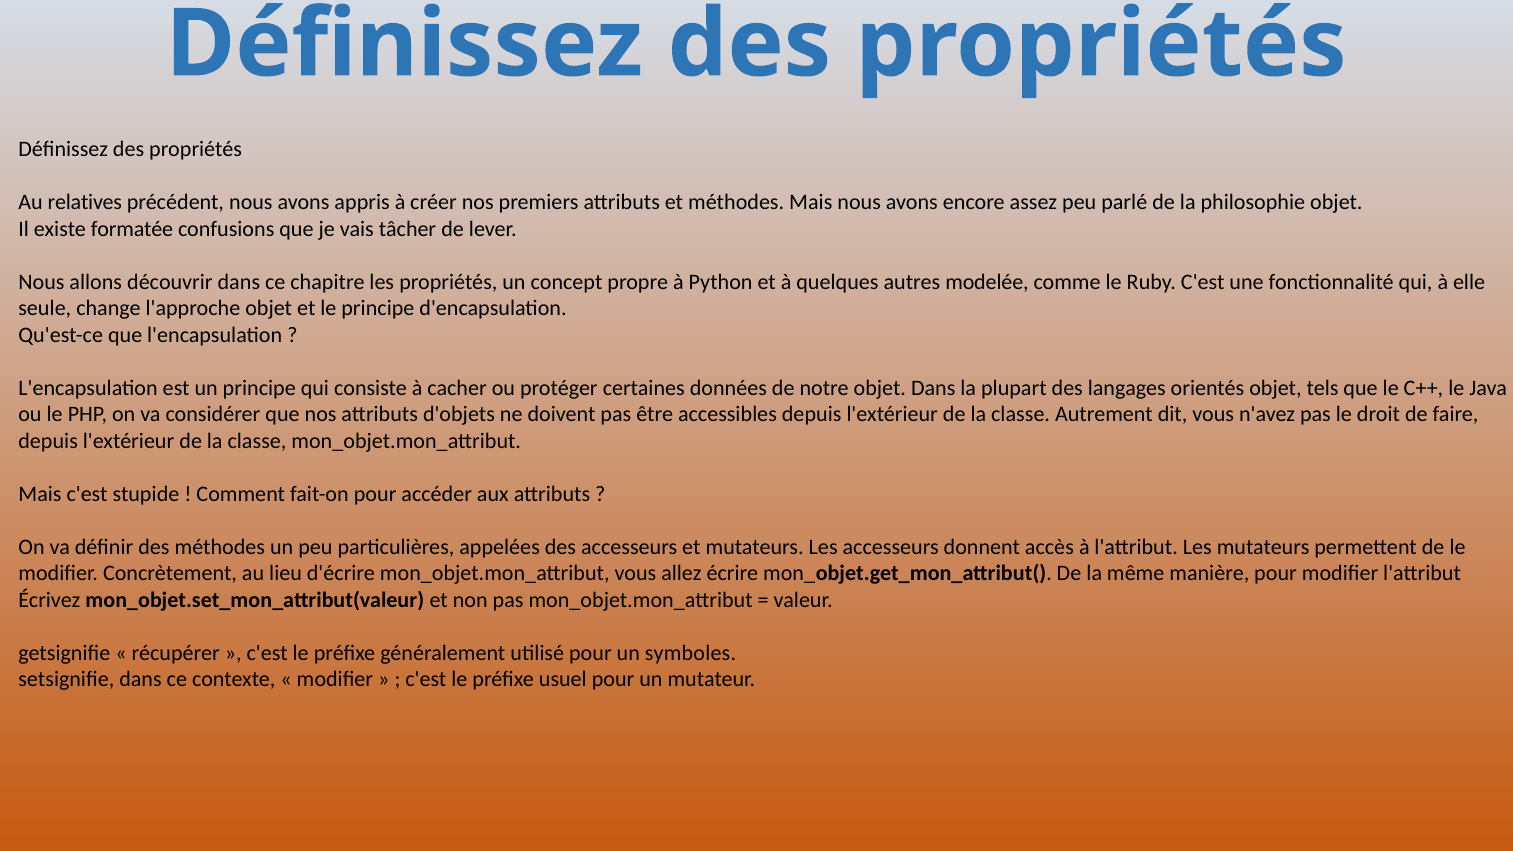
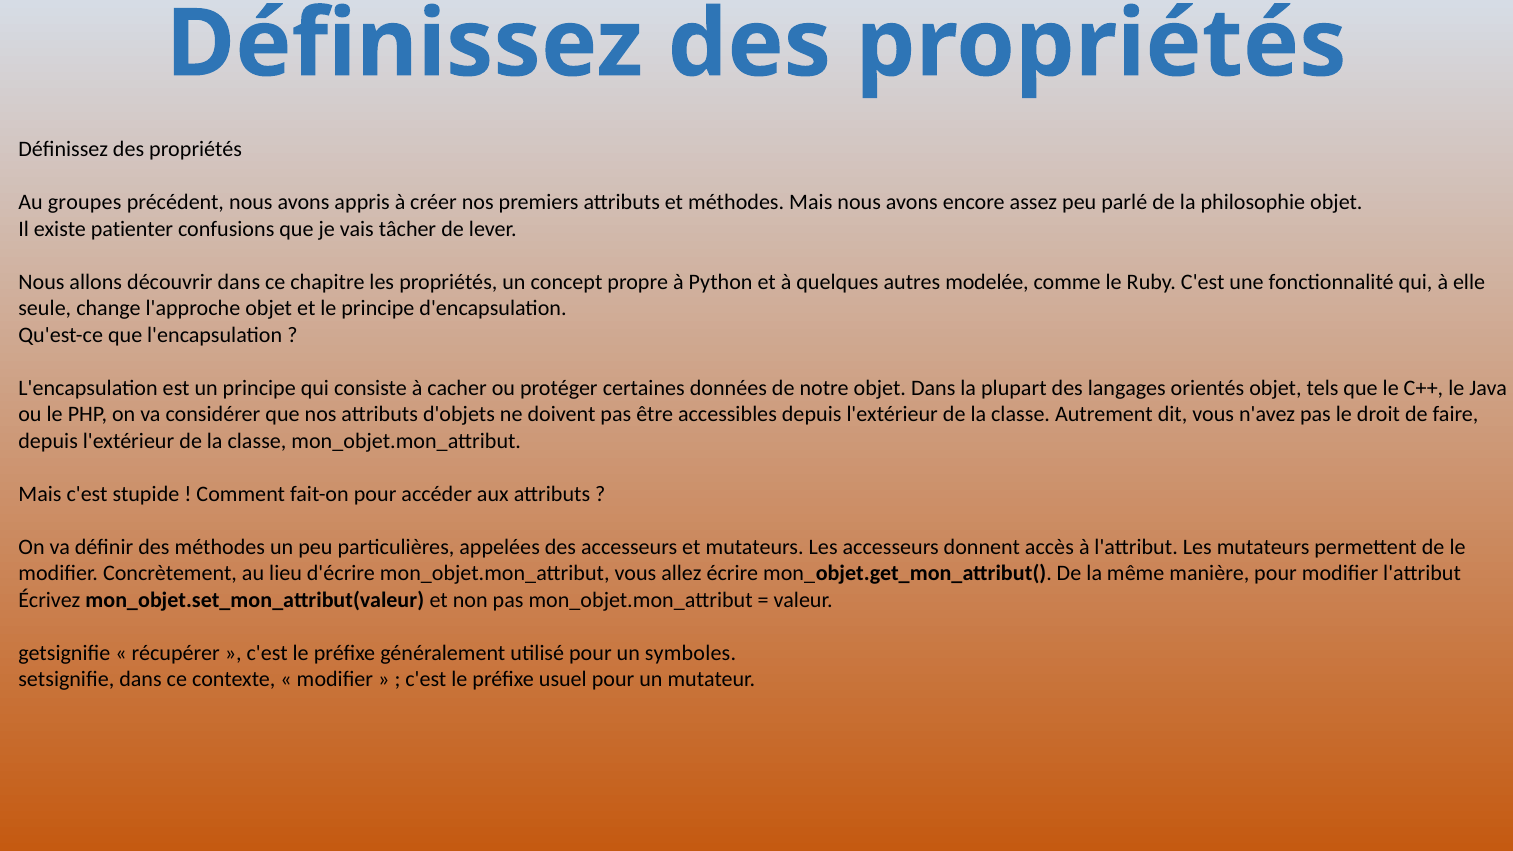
relatives: relatives -> groupes
formatée: formatée -> patienter
